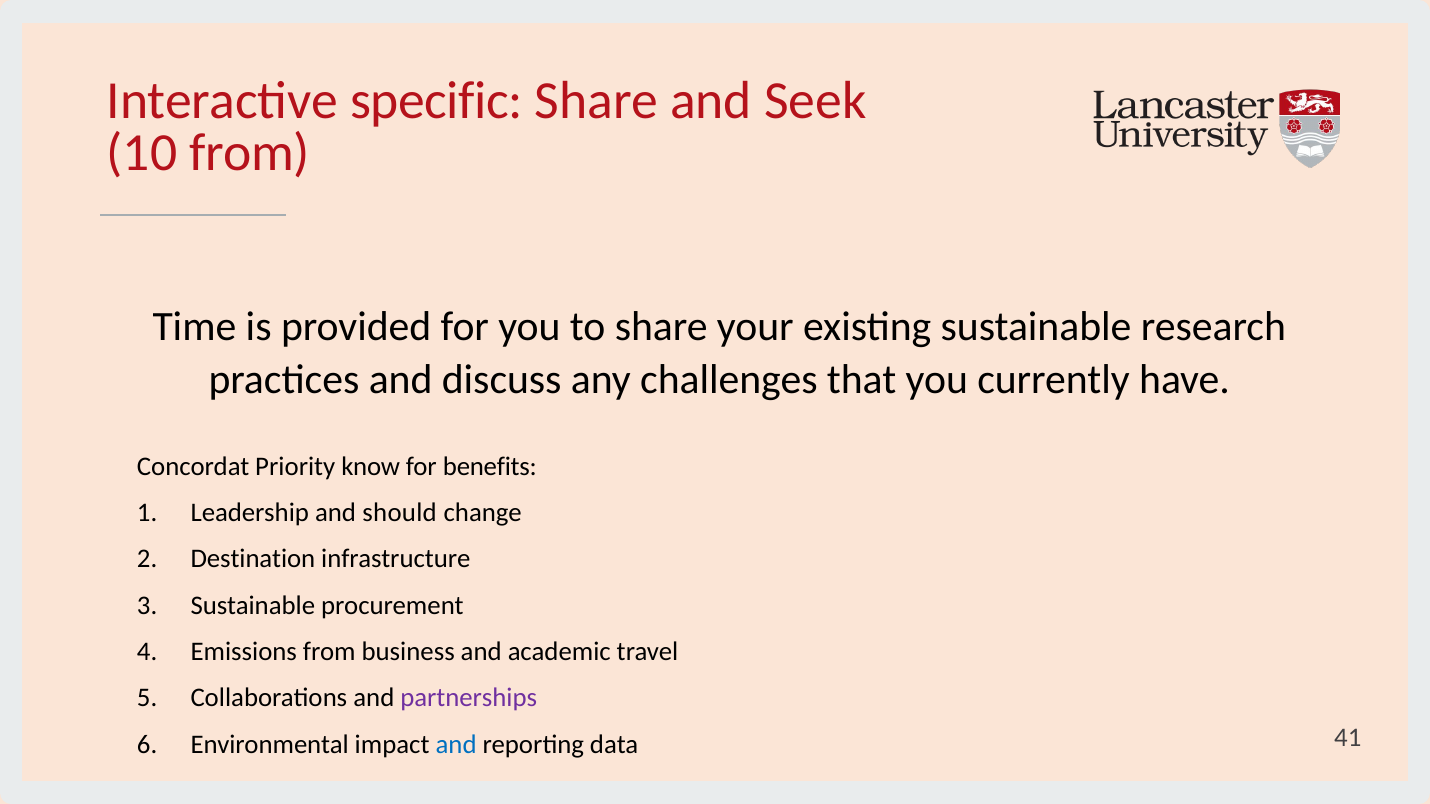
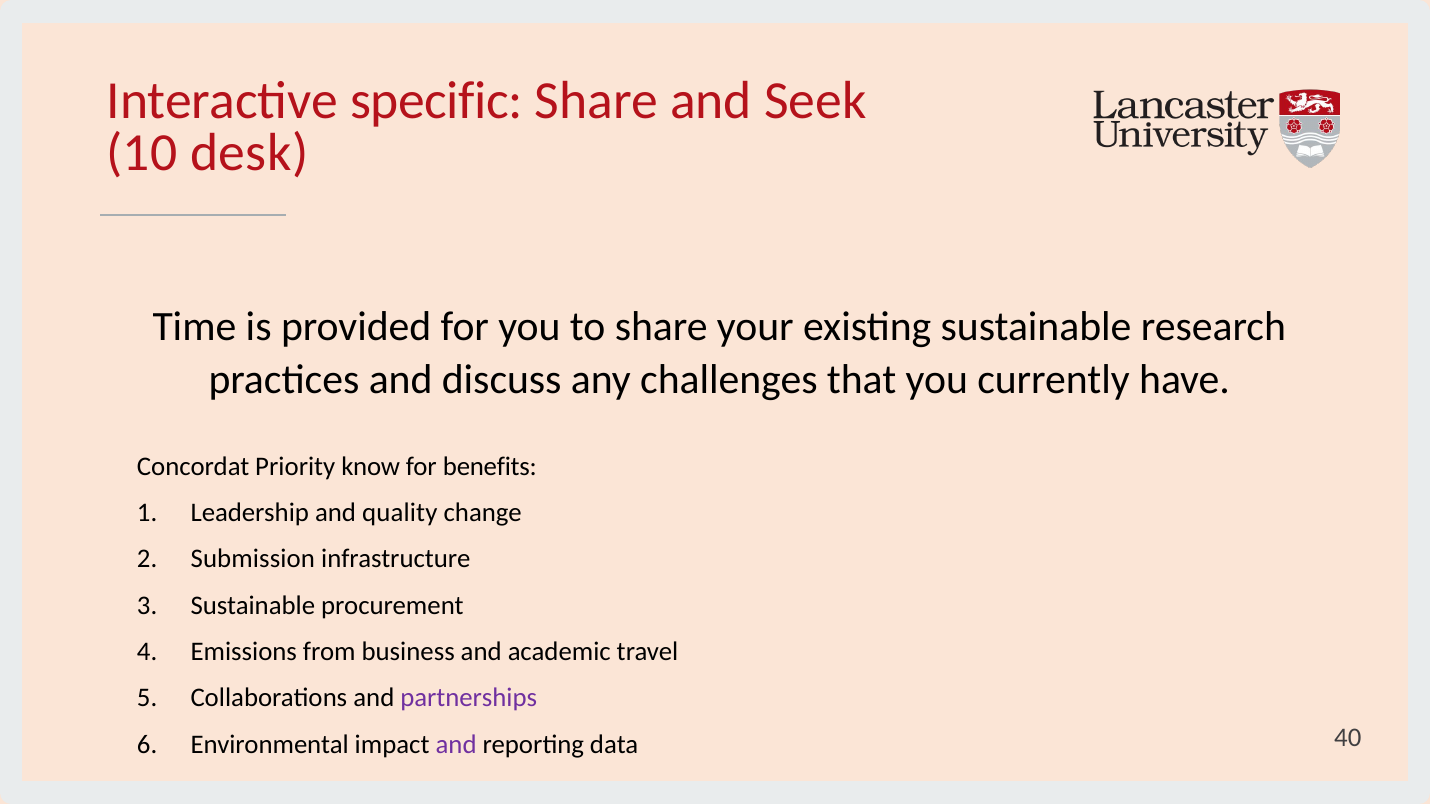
10 from: from -> desk
should: should -> quality
Destination: Destination -> Submission
and at (456, 745) colour: blue -> purple
41: 41 -> 40
